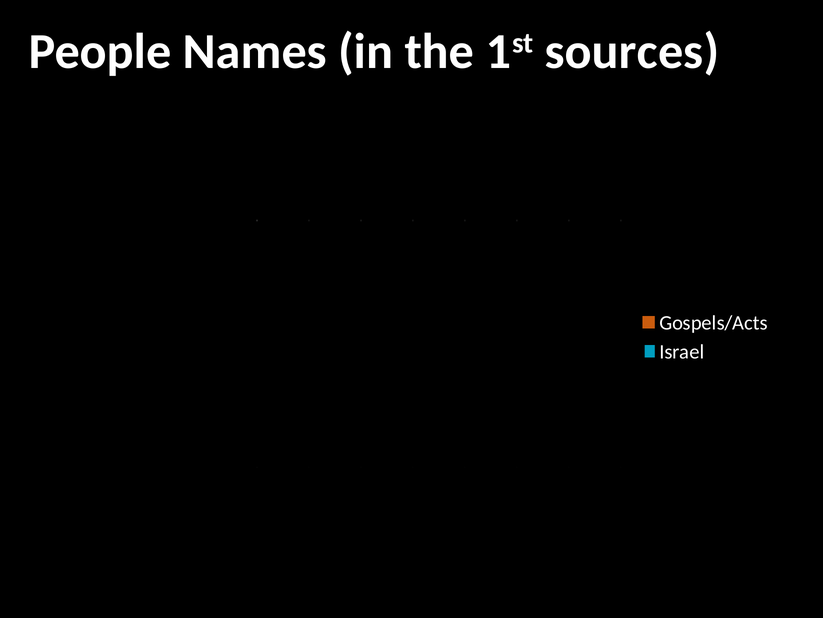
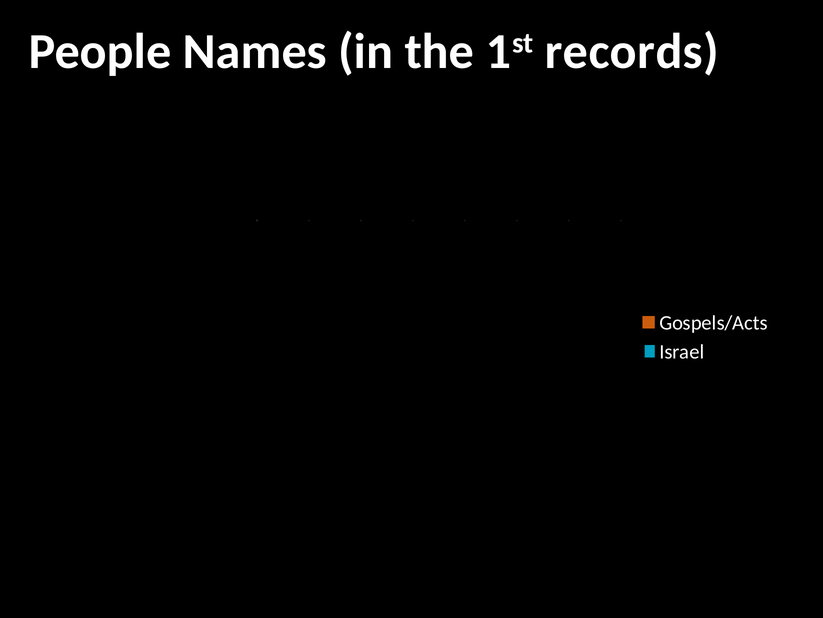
sources: sources -> records
